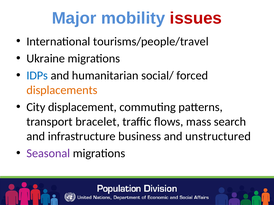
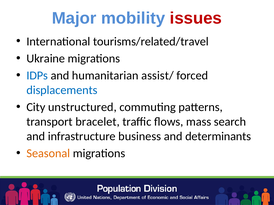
tourisms/people/travel: tourisms/people/travel -> tourisms/related/travel
social/: social/ -> assist/
displacements colour: orange -> blue
displacement: displacement -> unstructured
unstructured: unstructured -> determinants
Seasonal colour: purple -> orange
